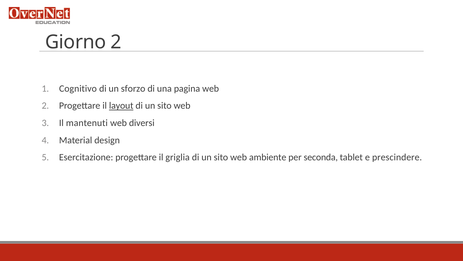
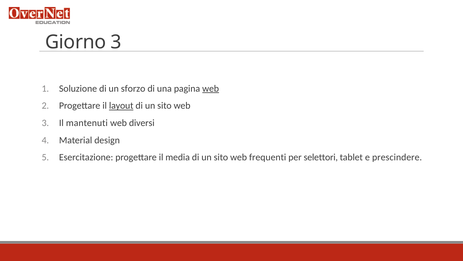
Giorno 2: 2 -> 3
Cognitivo: Cognitivo -> Soluzione
web at (211, 88) underline: none -> present
griglia: griglia -> media
ambiente: ambiente -> frequenti
seconda: seconda -> selettori
